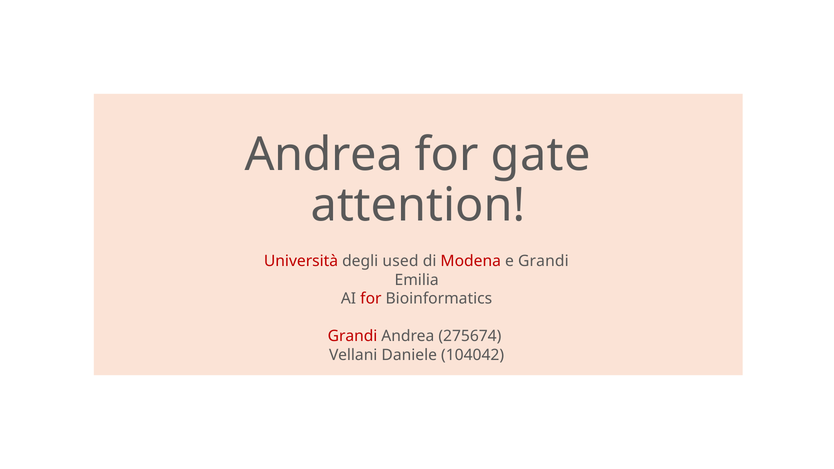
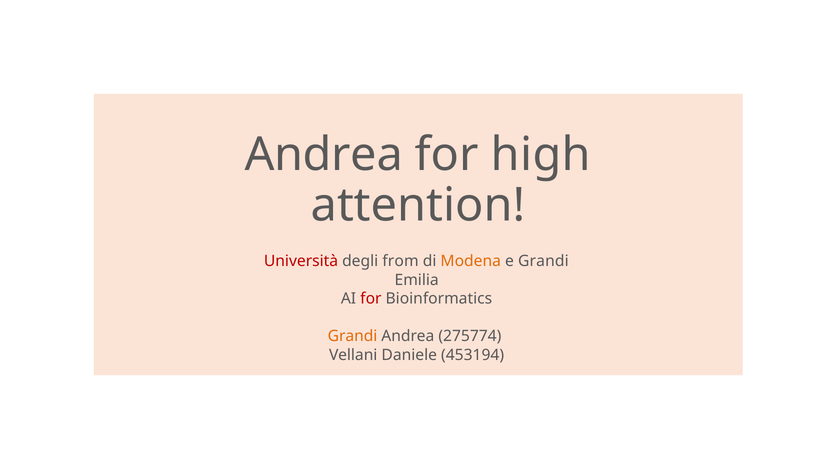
gate: gate -> high
used: used -> from
Modena colour: red -> orange
Grandi at (353, 336) colour: red -> orange
275674: 275674 -> 275774
104042: 104042 -> 453194
